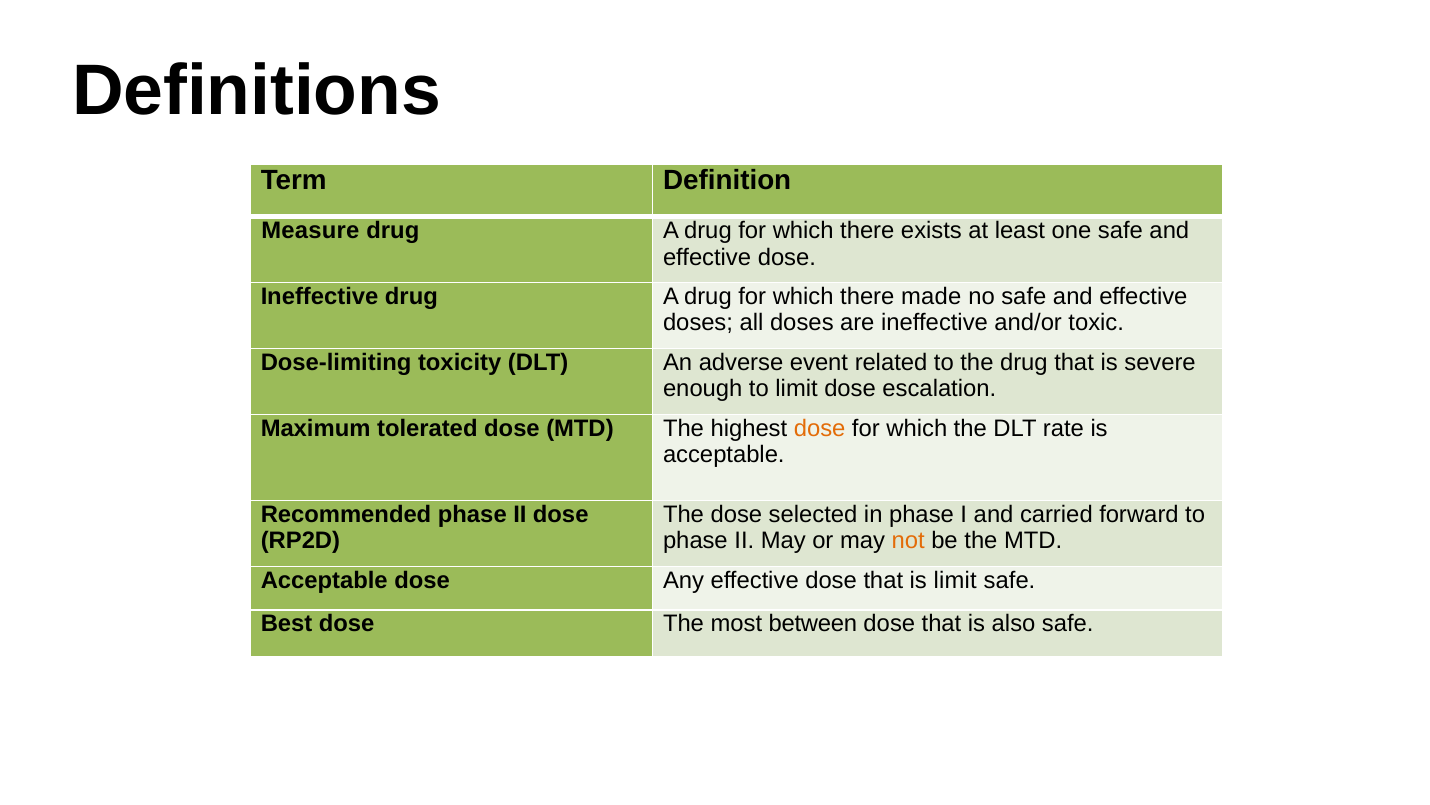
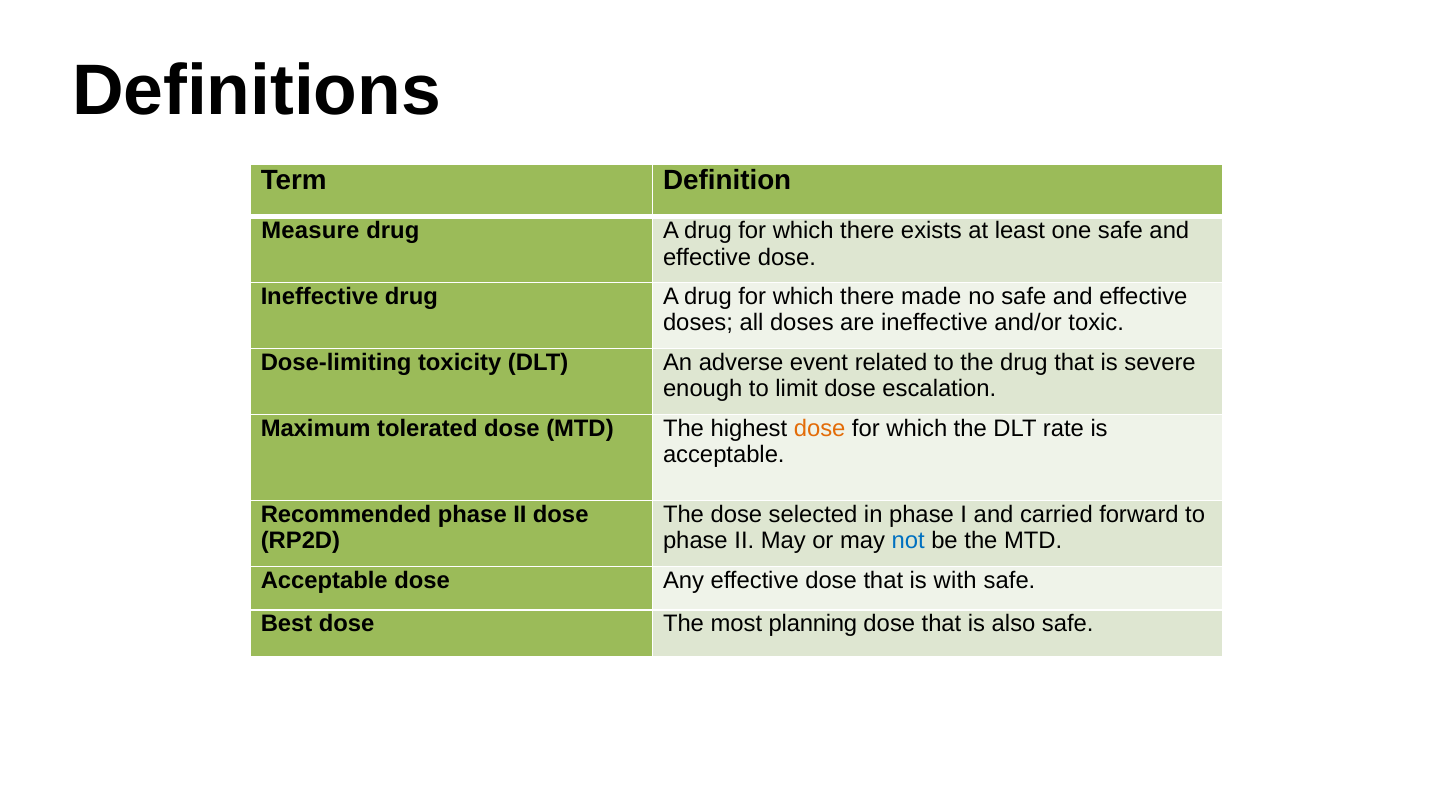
not colour: orange -> blue
is limit: limit -> with
between: between -> planning
